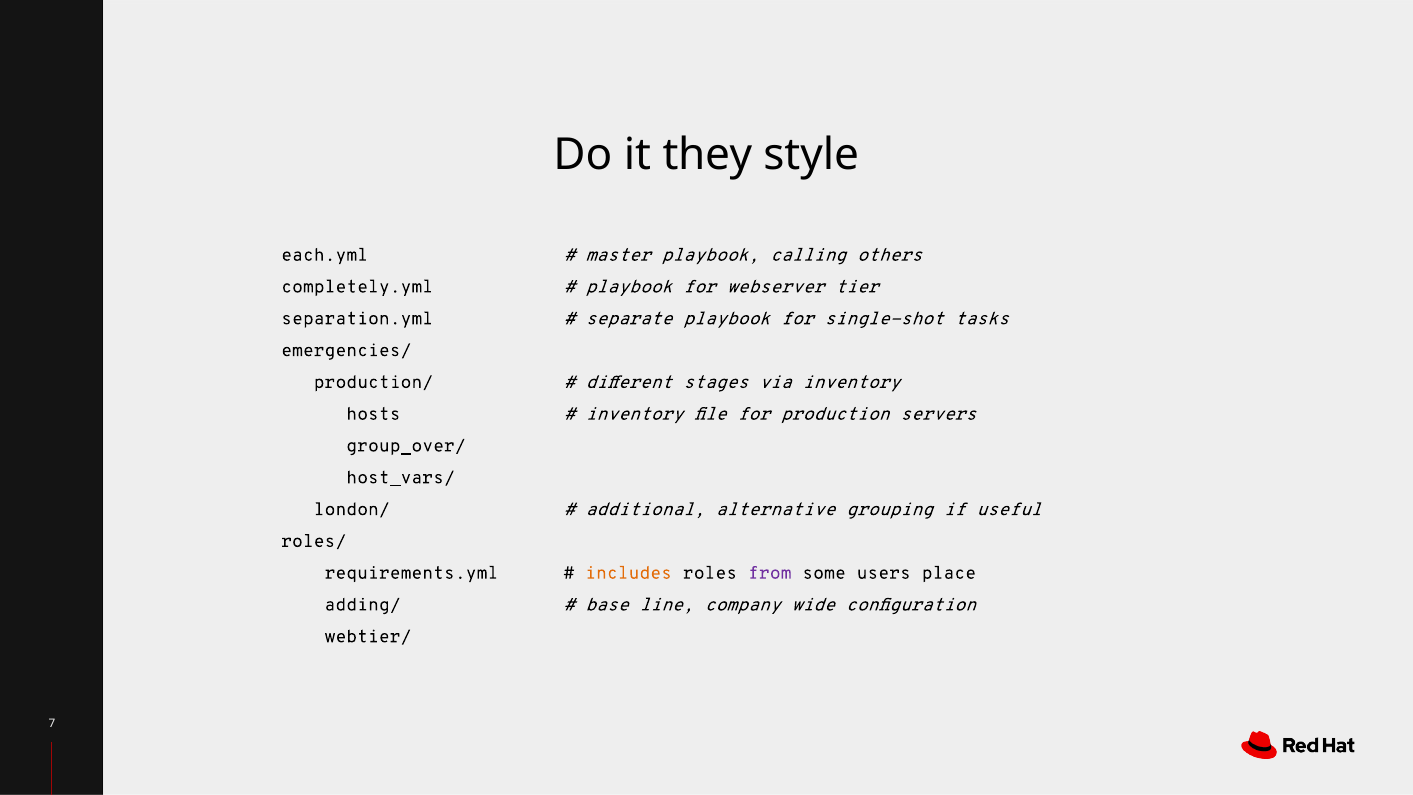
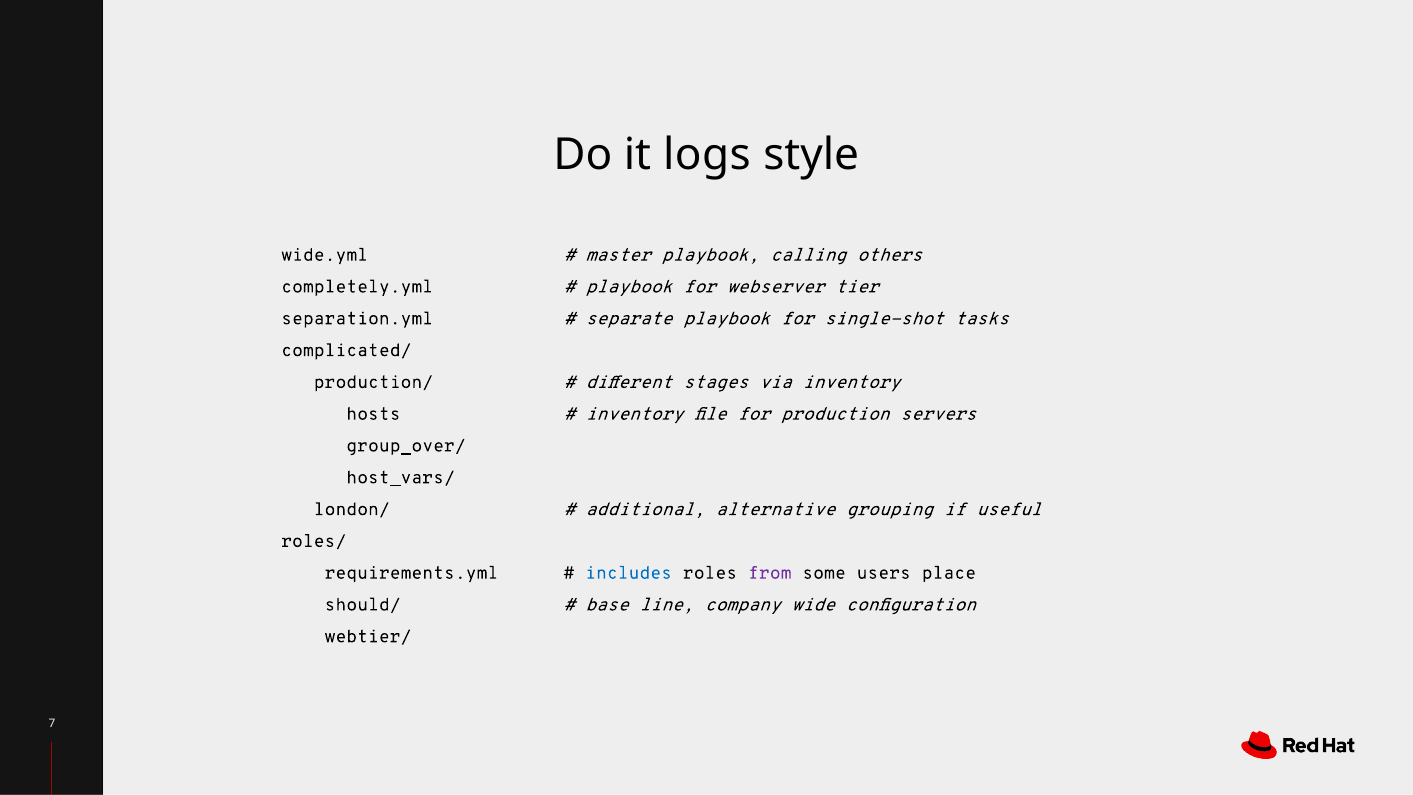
they: they -> logs
each.yml: each.yml -> wide.yml
emergencies/: emergencies/ -> complicated/
includes colour: orange -> blue
adding/: adding/ -> should/
